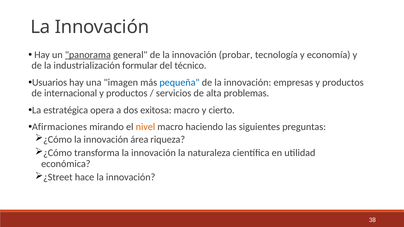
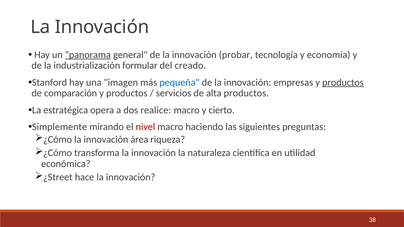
técnico: técnico -> creado
Usuarios: Usuarios -> Stanford
productos at (343, 83) underline: none -> present
internacional: internacional -> comparación
alta problemas: problemas -> productos
exitosa: exitosa -> realice
Afirmaciones: Afirmaciones -> Simplemente
nivel colour: orange -> red
